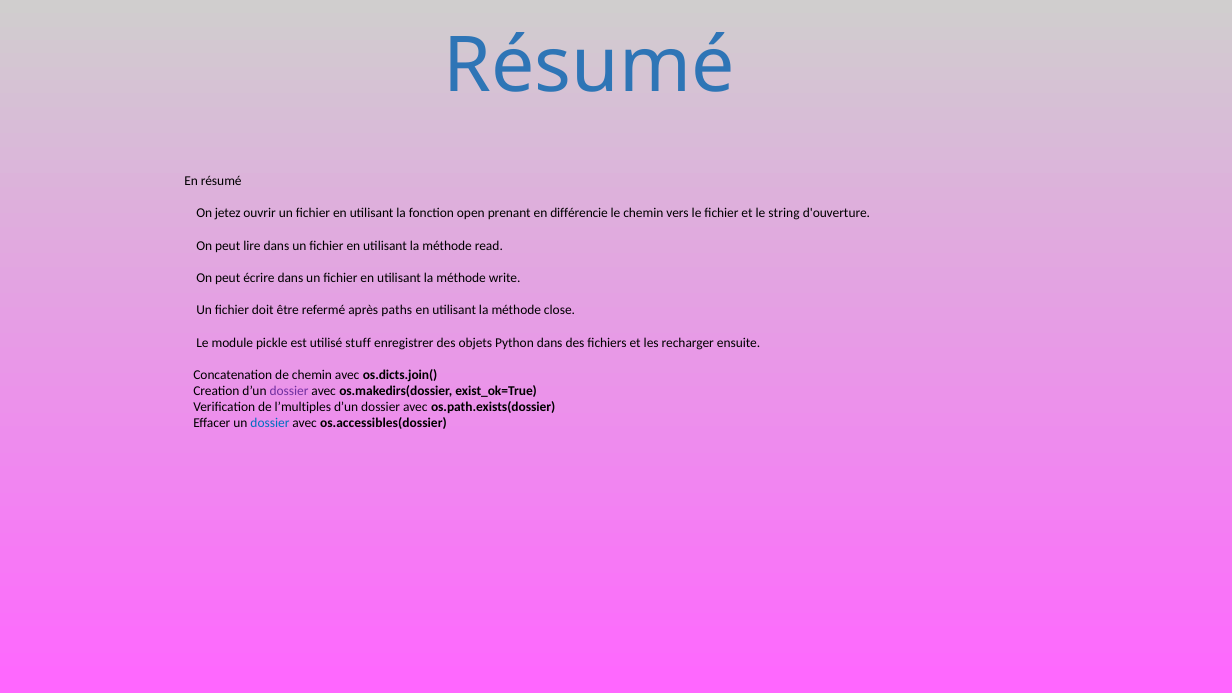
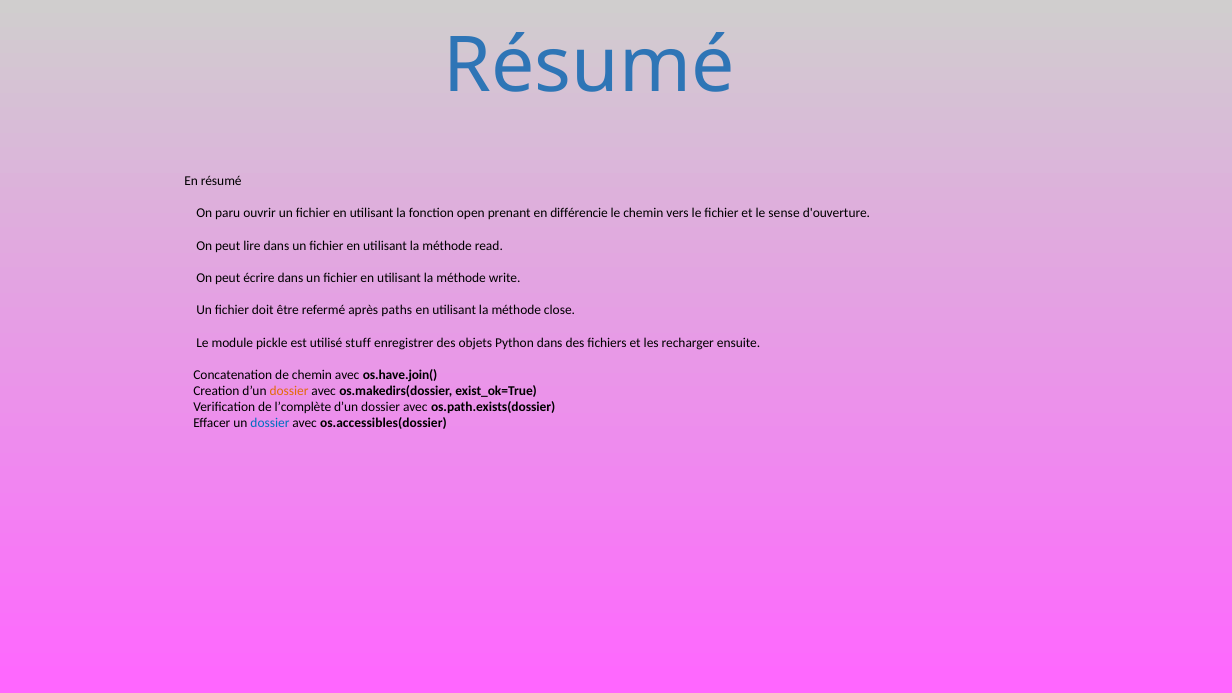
jetez: jetez -> paru
string: string -> sense
os.dicts.join(: os.dicts.join( -> os.have.join(
dossier at (289, 391) colour: purple -> orange
l’multiples: l’multiples -> l’complète
